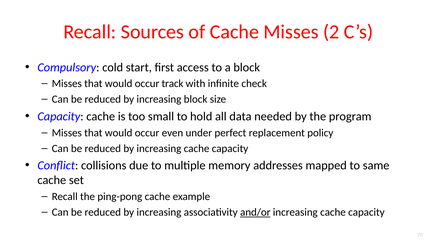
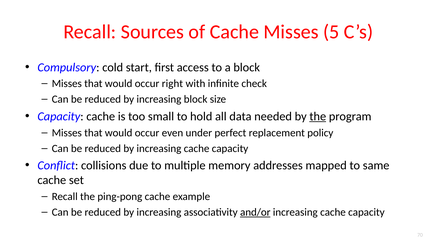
2: 2 -> 5
track: track -> right
the at (318, 116) underline: none -> present
